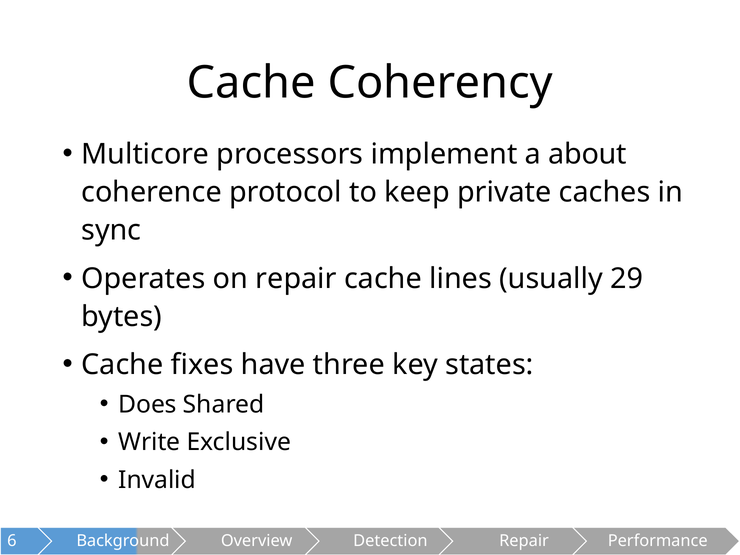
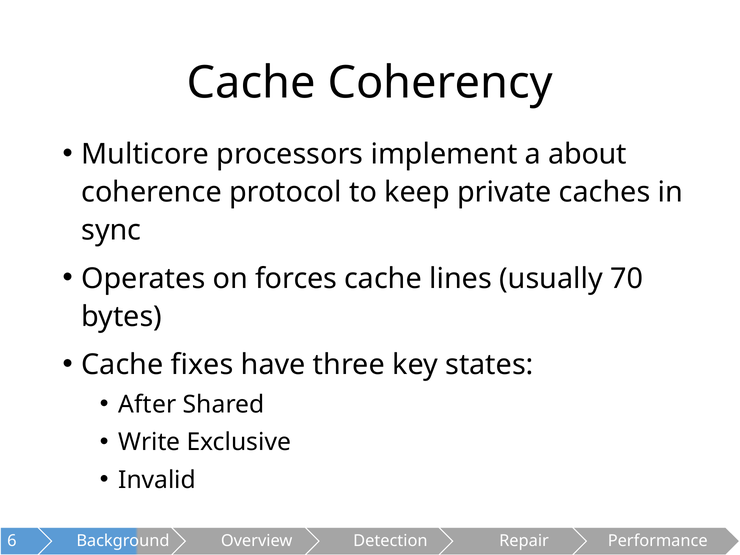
on repair: repair -> forces
29: 29 -> 70
Does: Does -> After
